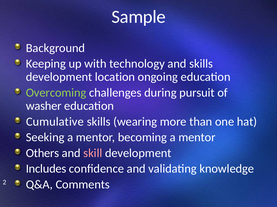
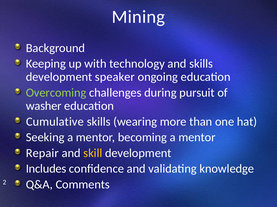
Sample: Sample -> Mining
location: location -> speaker
Others: Others -> Repair
skill colour: pink -> yellow
